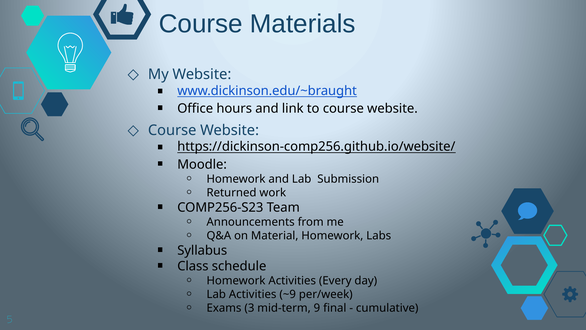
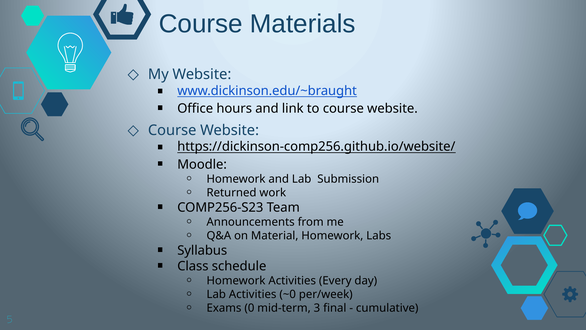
~9: ~9 -> ~0
3: 3 -> 0
9: 9 -> 3
